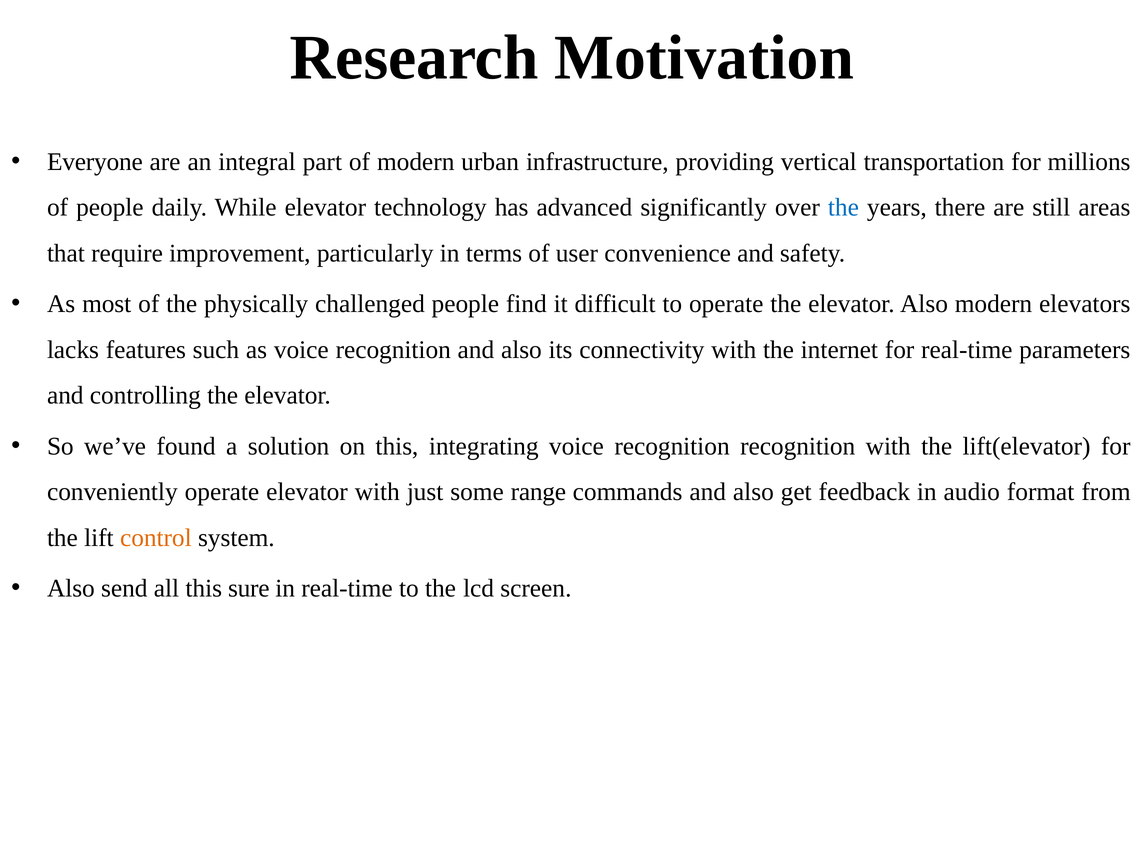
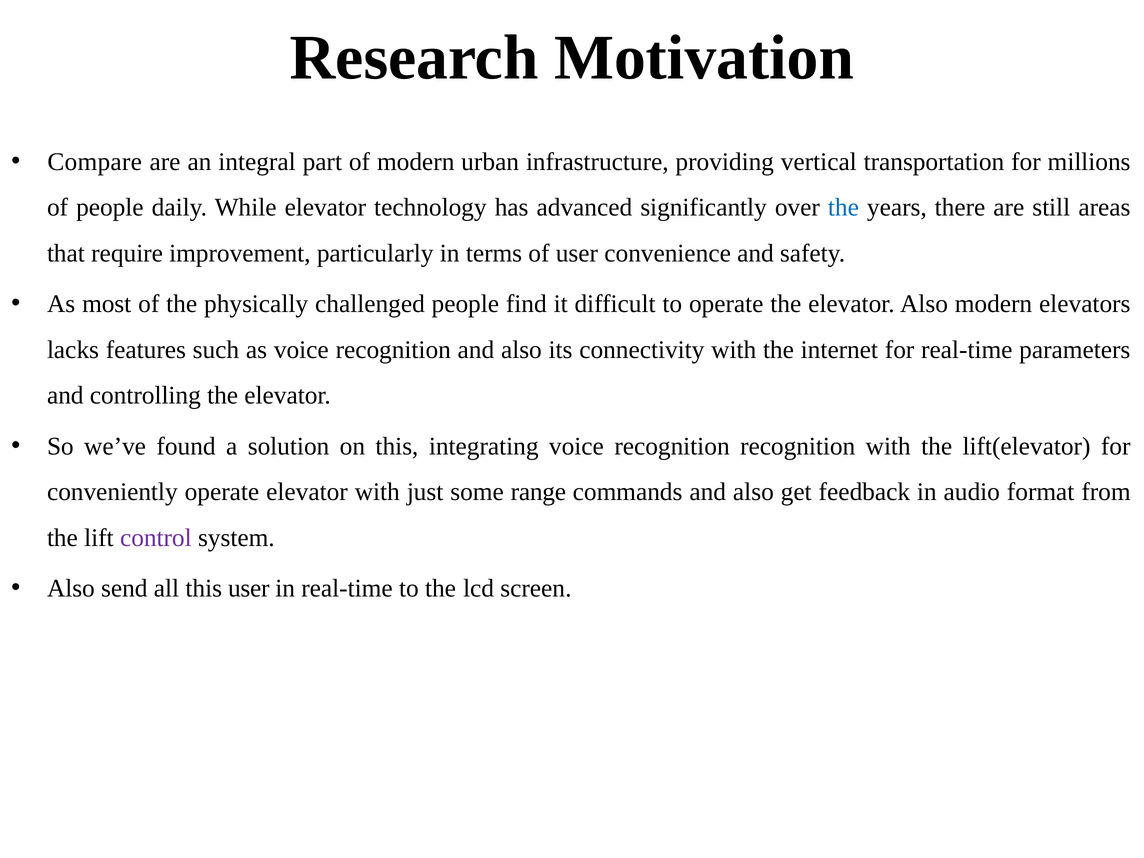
Everyone: Everyone -> Compare
control colour: orange -> purple
this sure: sure -> user
